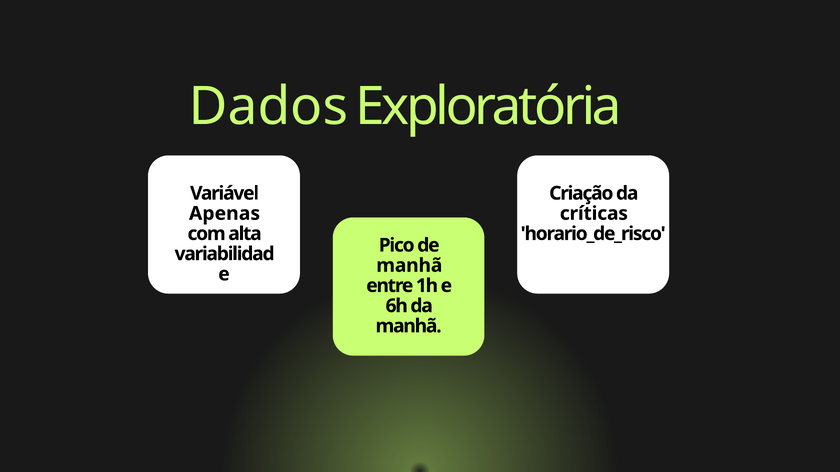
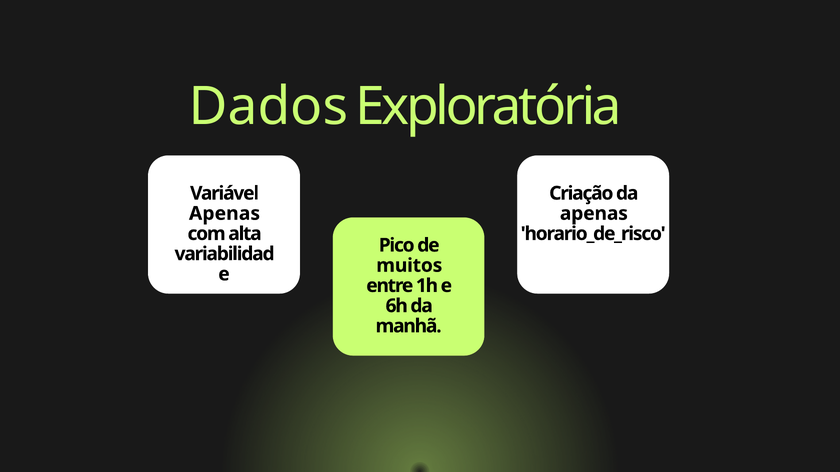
críticas at (594, 214): críticas -> apenas
manhã at (409, 266): manhã -> muitos
